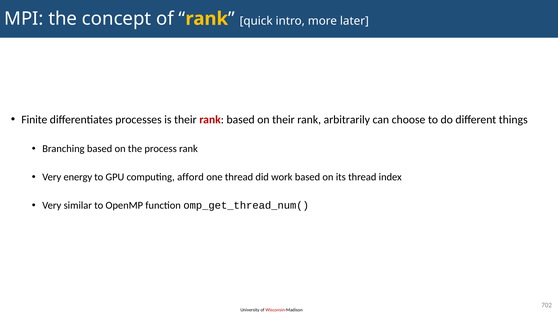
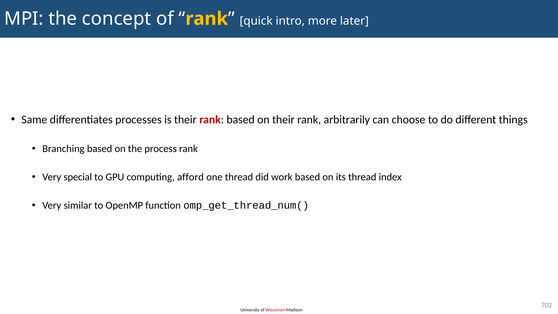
Finite: Finite -> Same
energy: energy -> special
